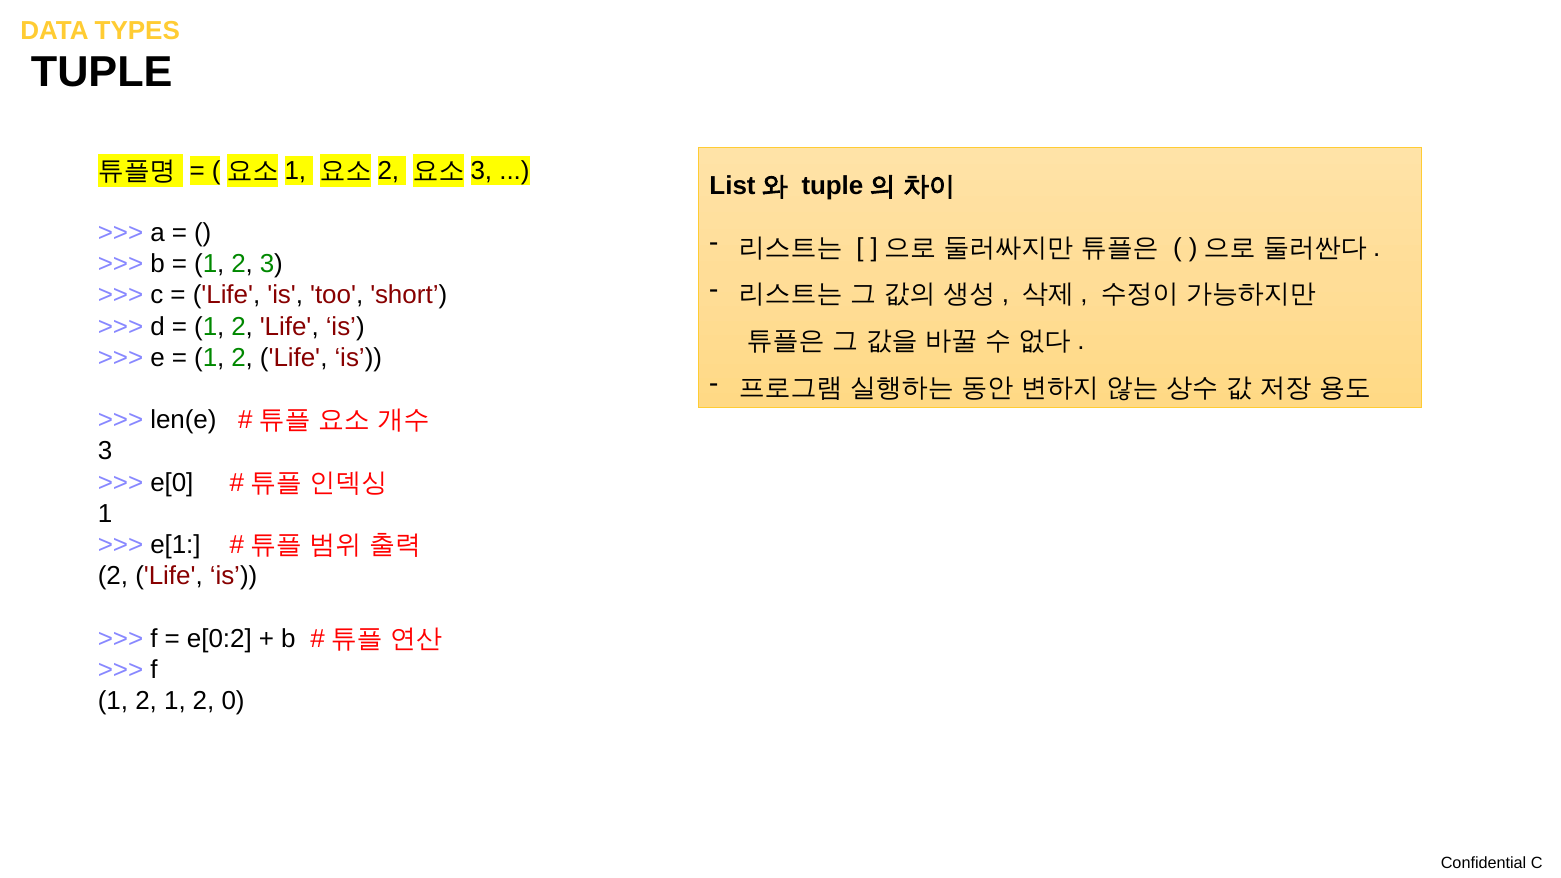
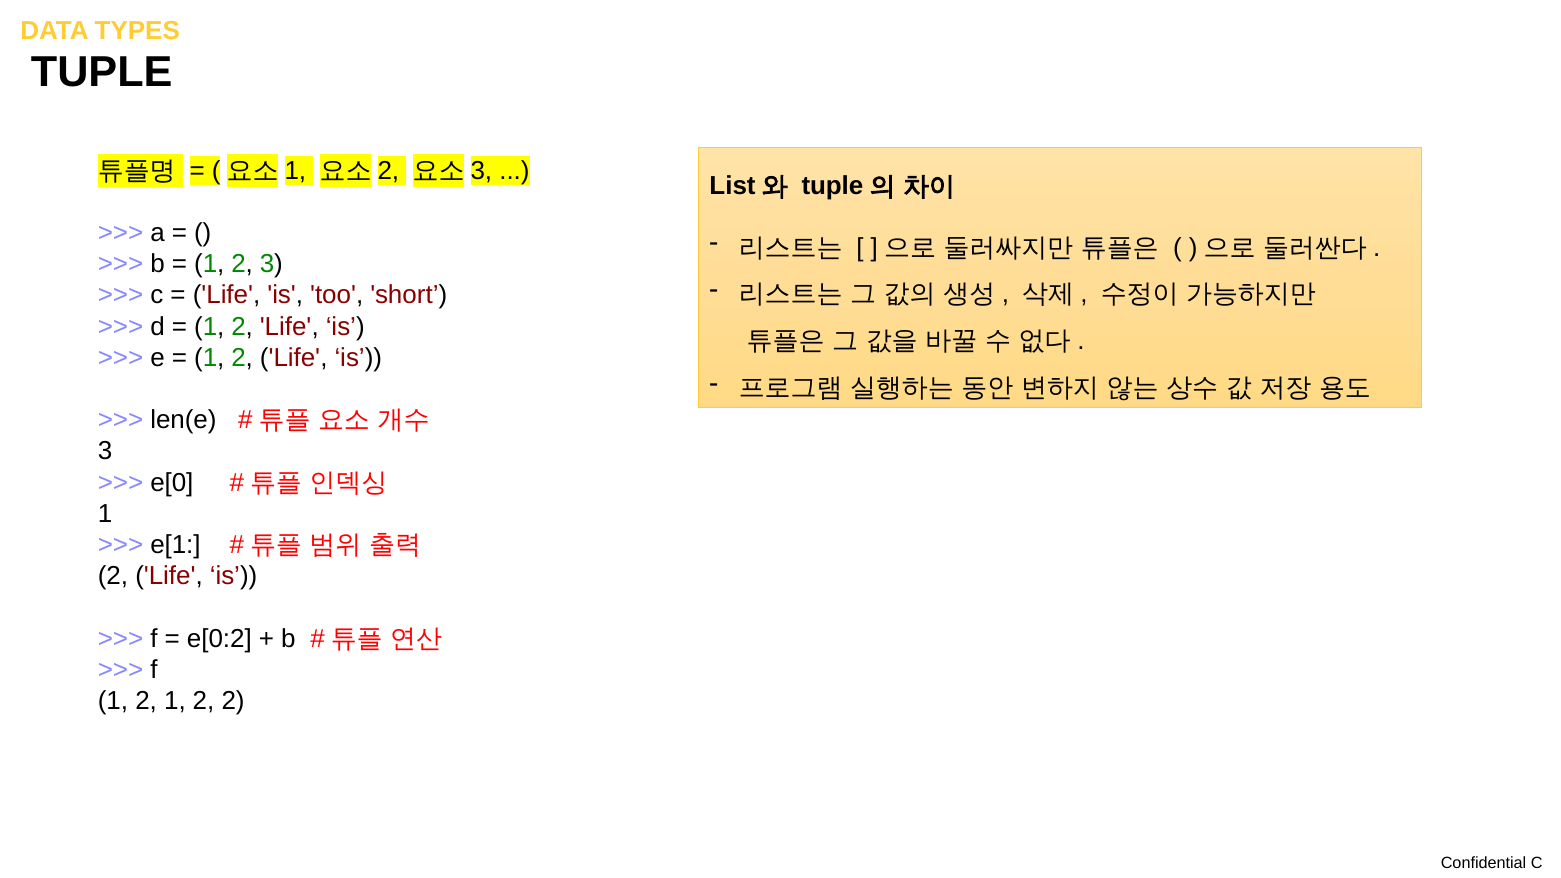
2 0: 0 -> 2
